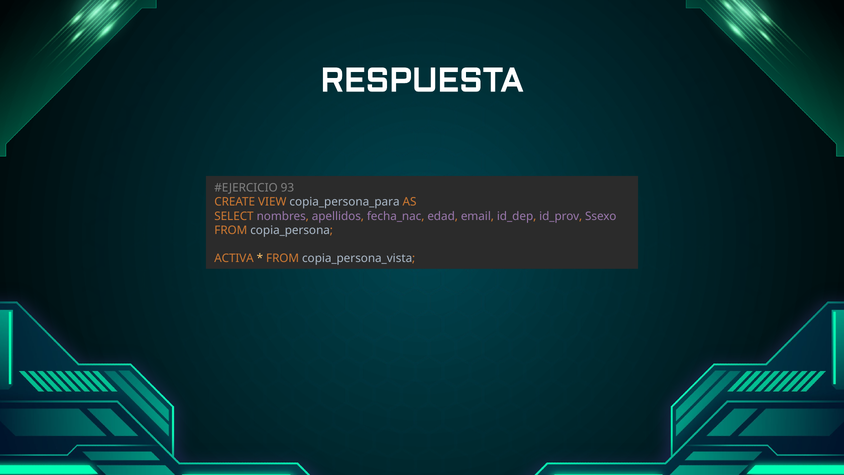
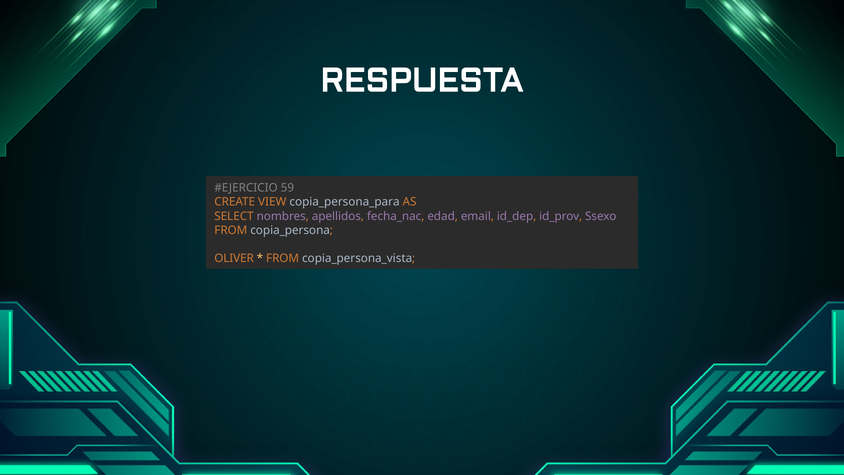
93: 93 -> 59
ACTIVA: ACTIVA -> OLIVER
